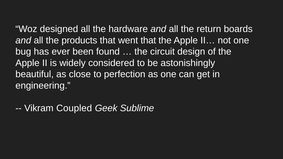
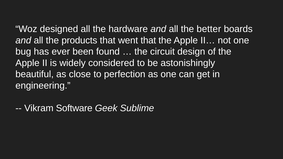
return: return -> better
Coupled: Coupled -> Software
